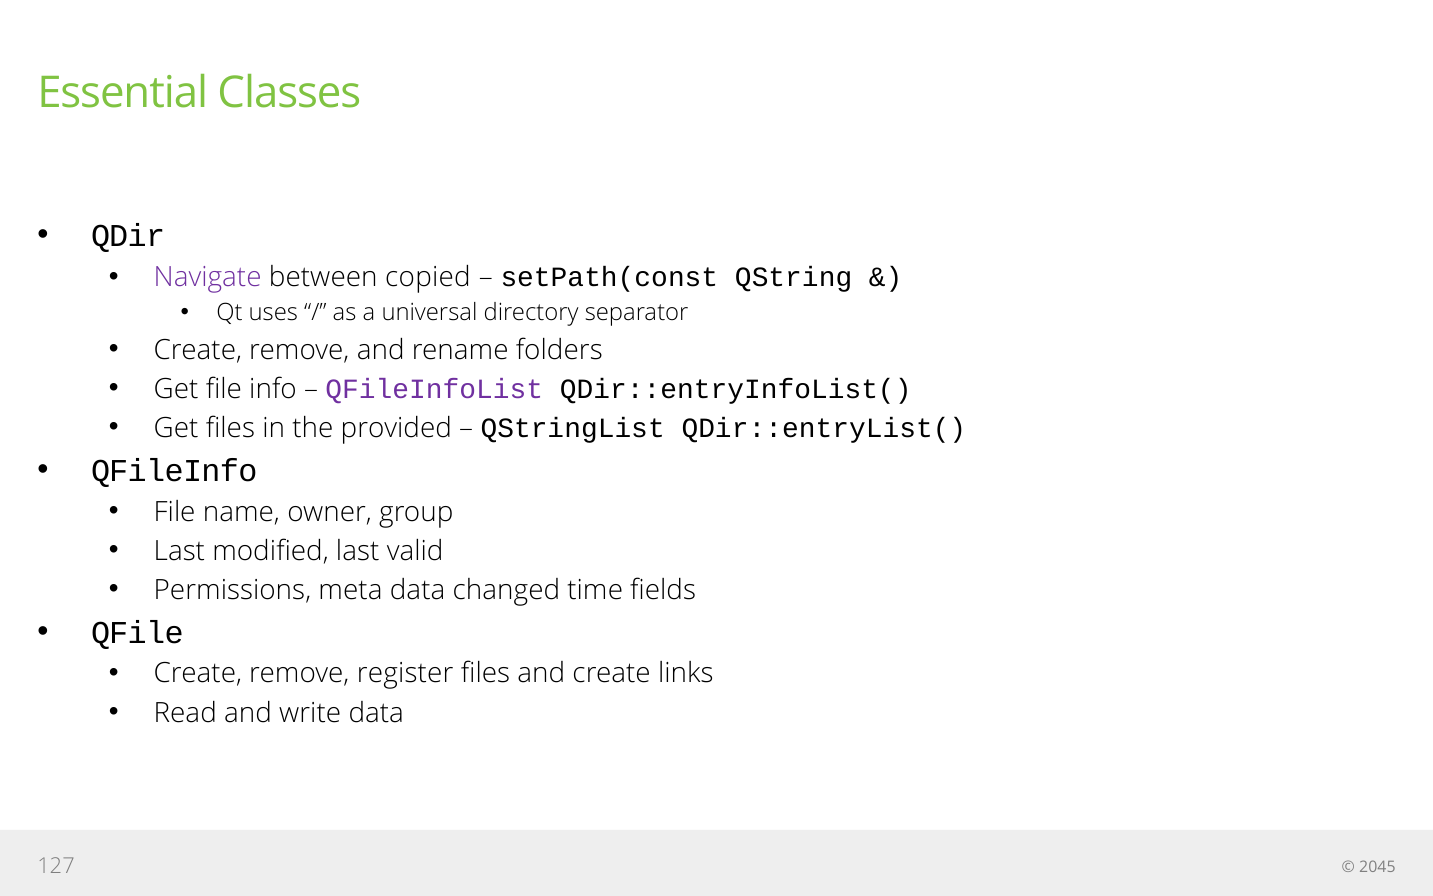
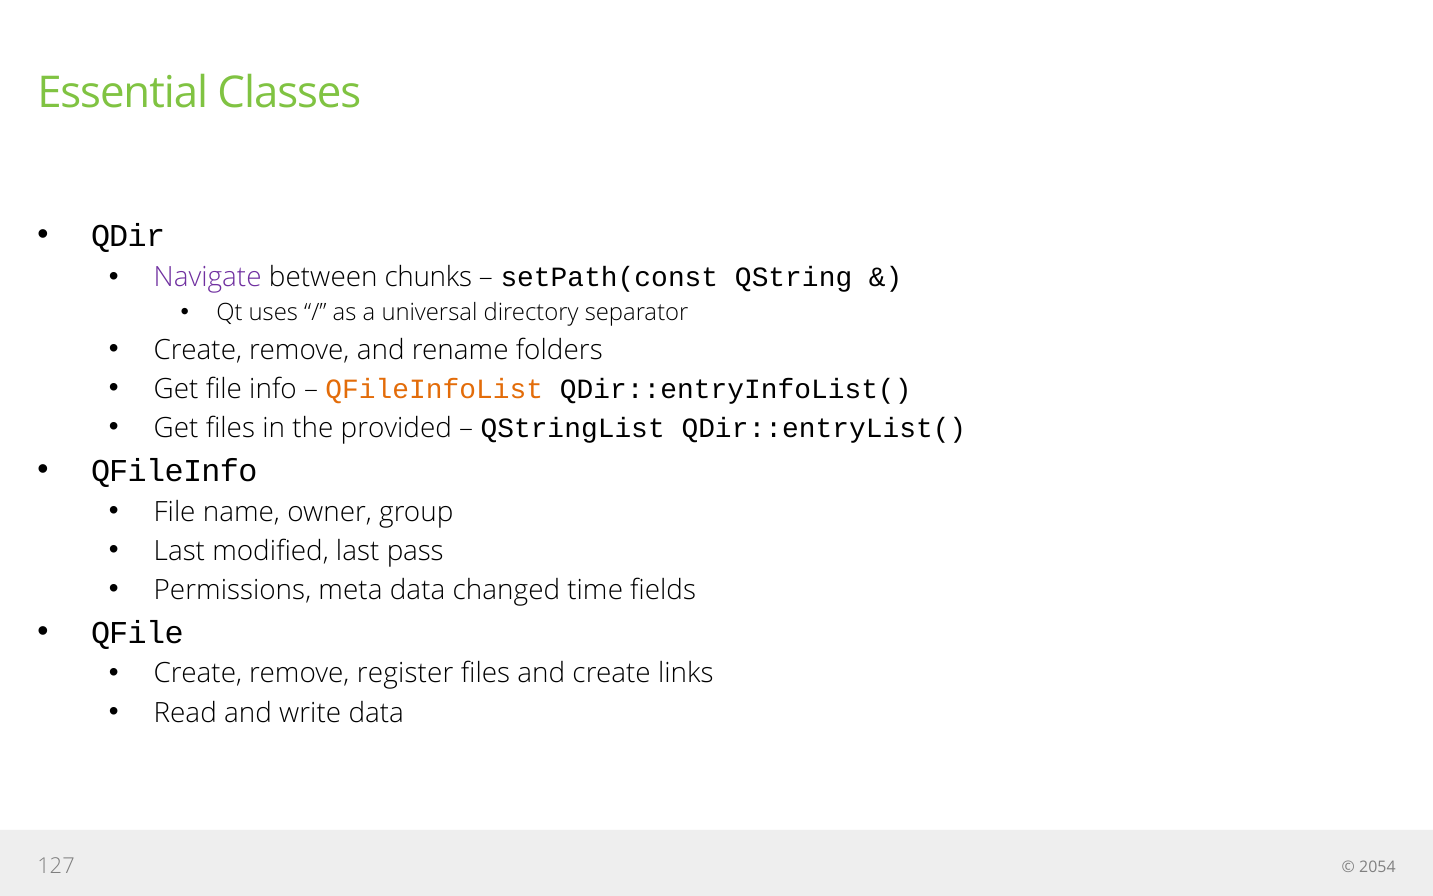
copied: copied -> chunks
QFileInfoList colour: purple -> orange
valid: valid -> pass
2045: 2045 -> 2054
